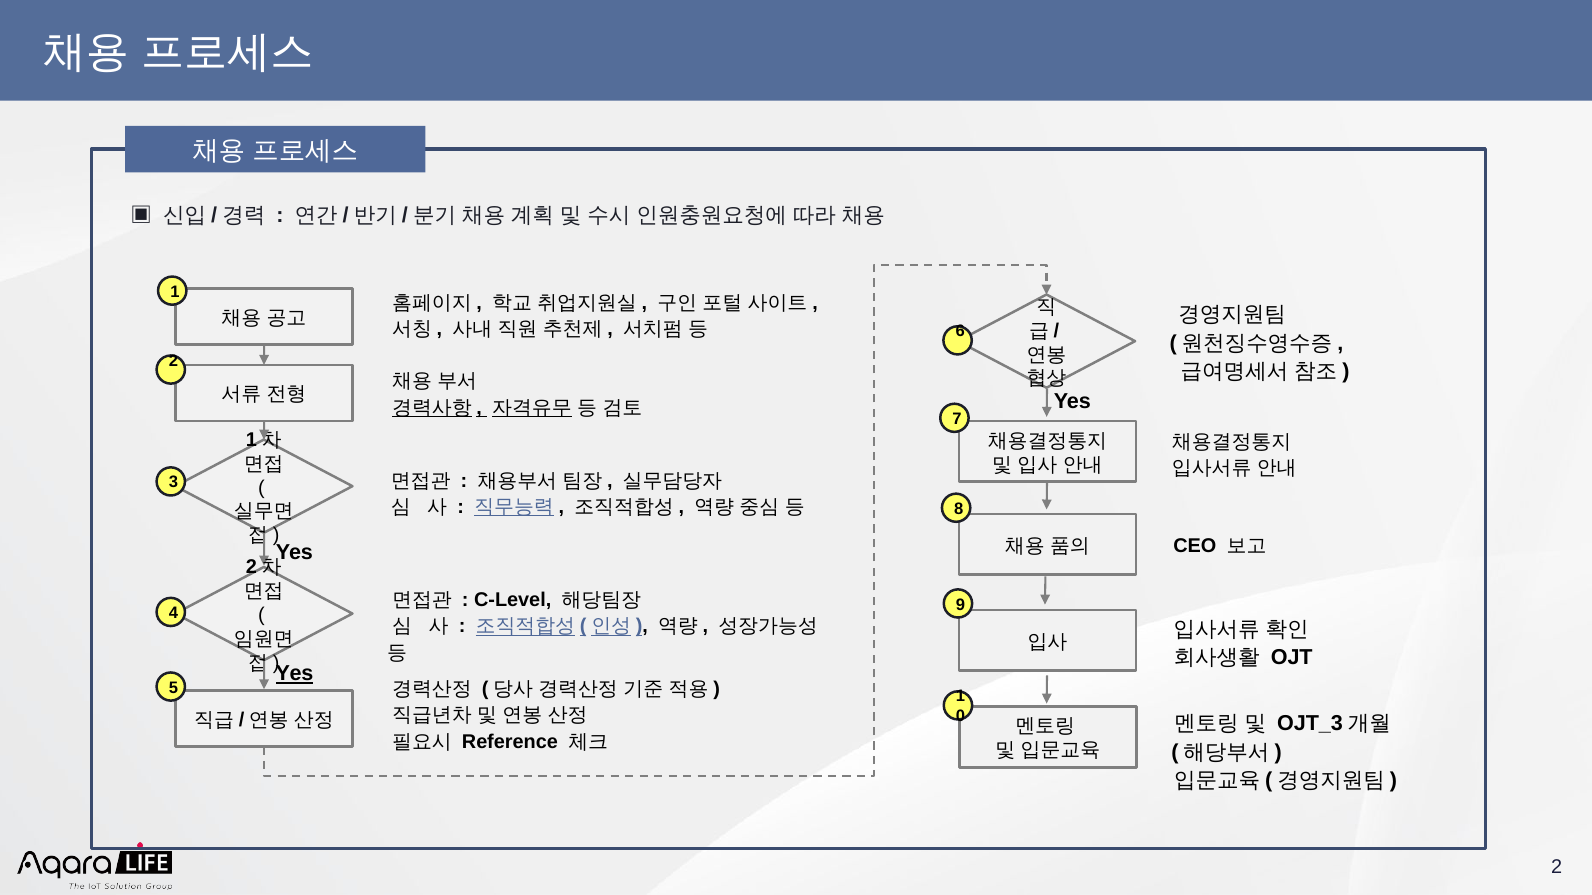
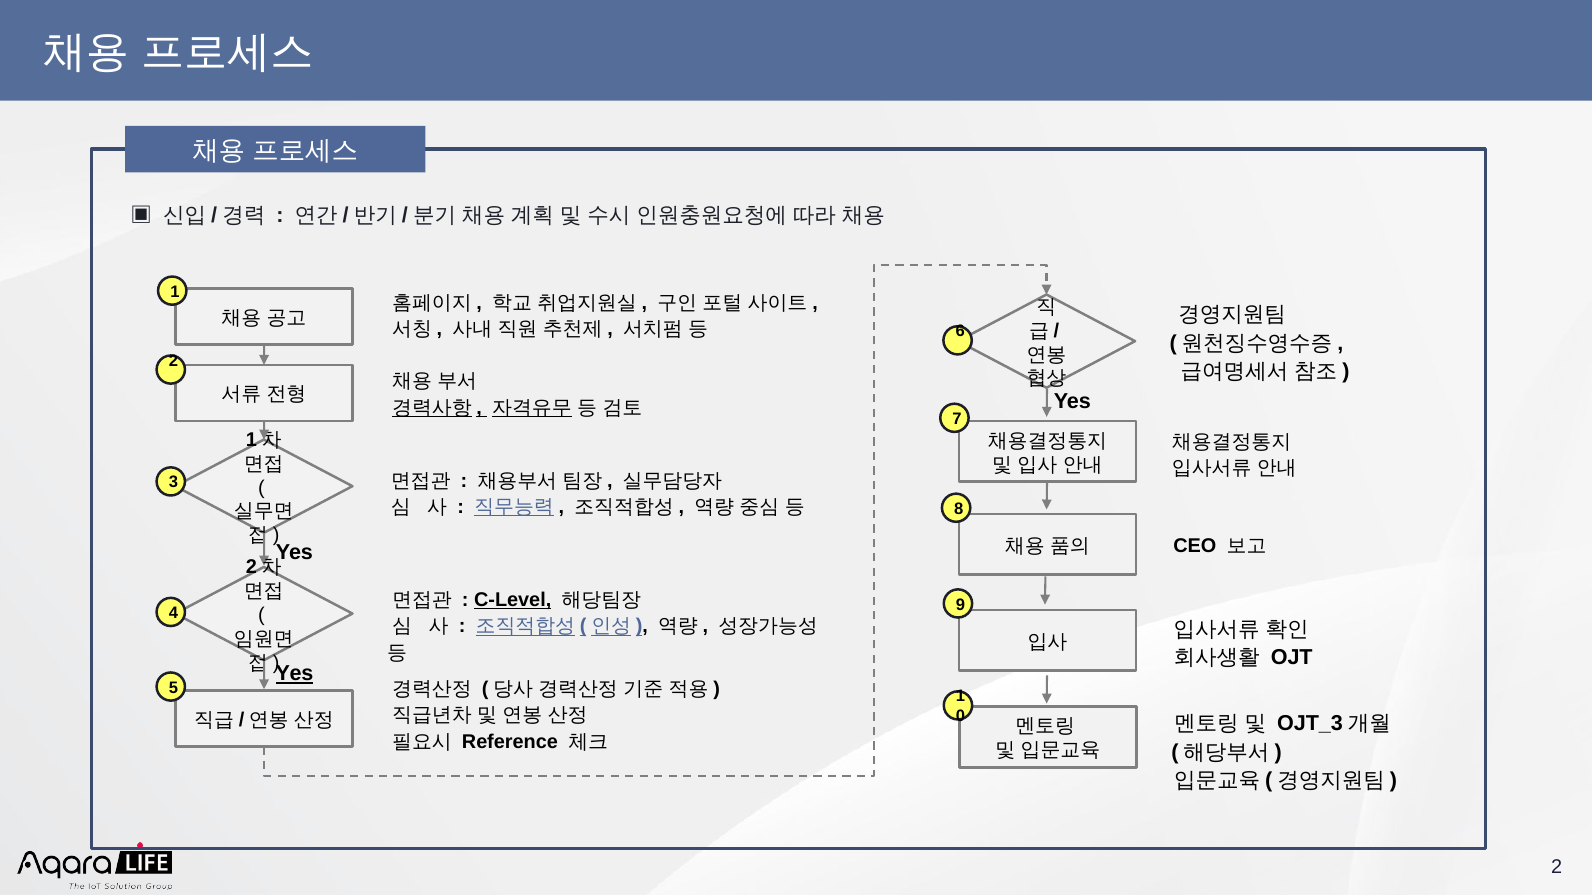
C-Level underline: none -> present
